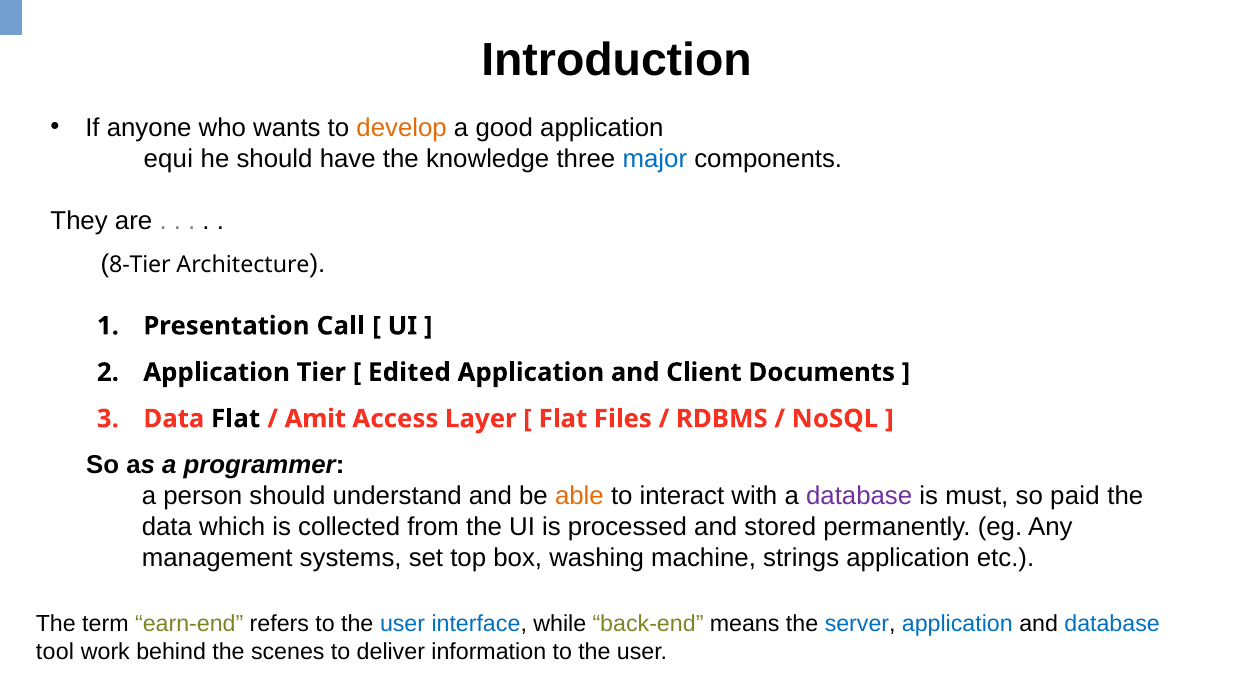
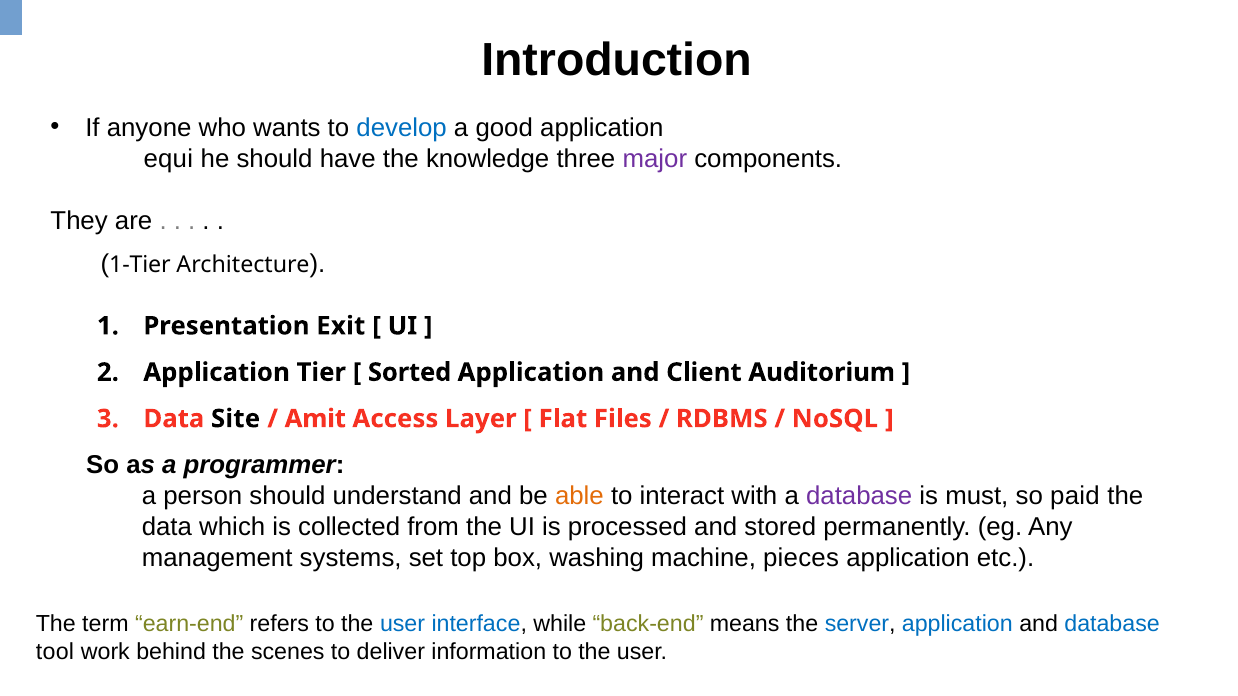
develop colour: orange -> blue
major colour: blue -> purple
8-Tier: 8-Tier -> 1-Tier
Call: Call -> Exit
Edited: Edited -> Sorted
Documents: Documents -> Auditorium
Data Flat: Flat -> Site
strings: strings -> pieces
